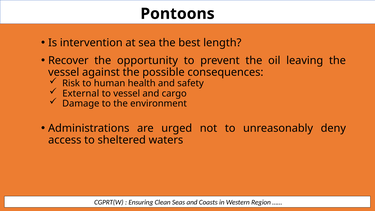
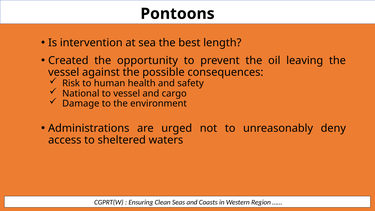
Recover: Recover -> Created
External: External -> National
